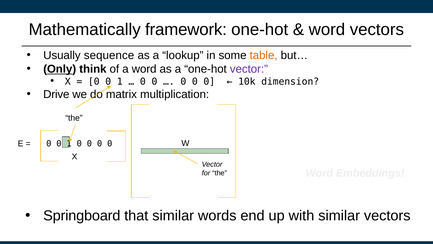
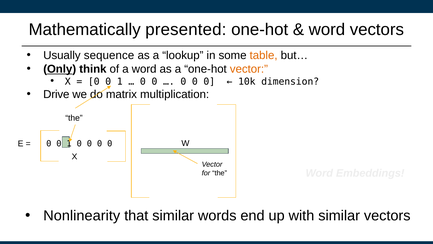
framework: framework -> presented
vector at (249, 69) colour: purple -> orange
Springboard: Springboard -> Nonlinearity
